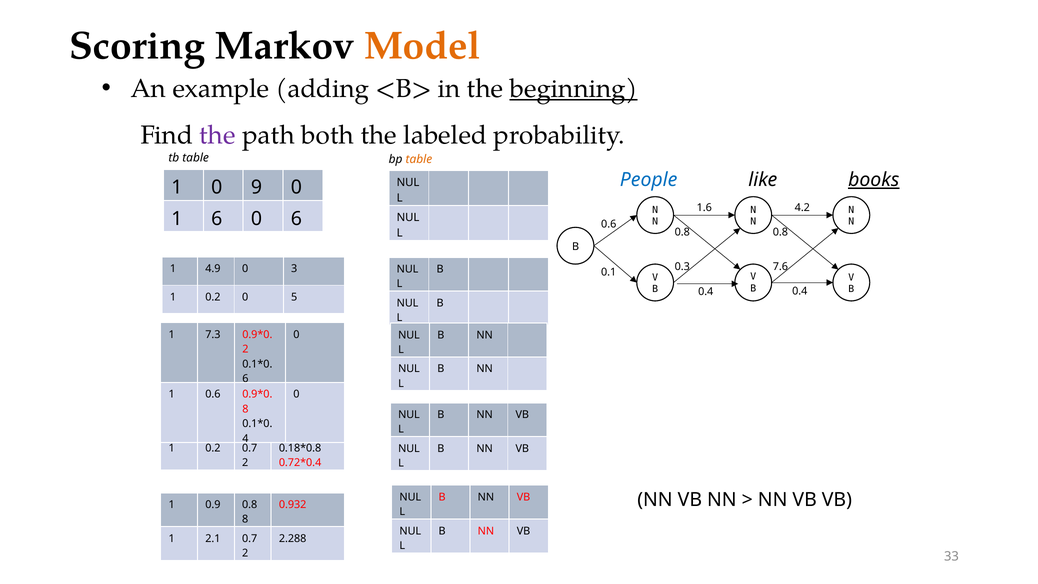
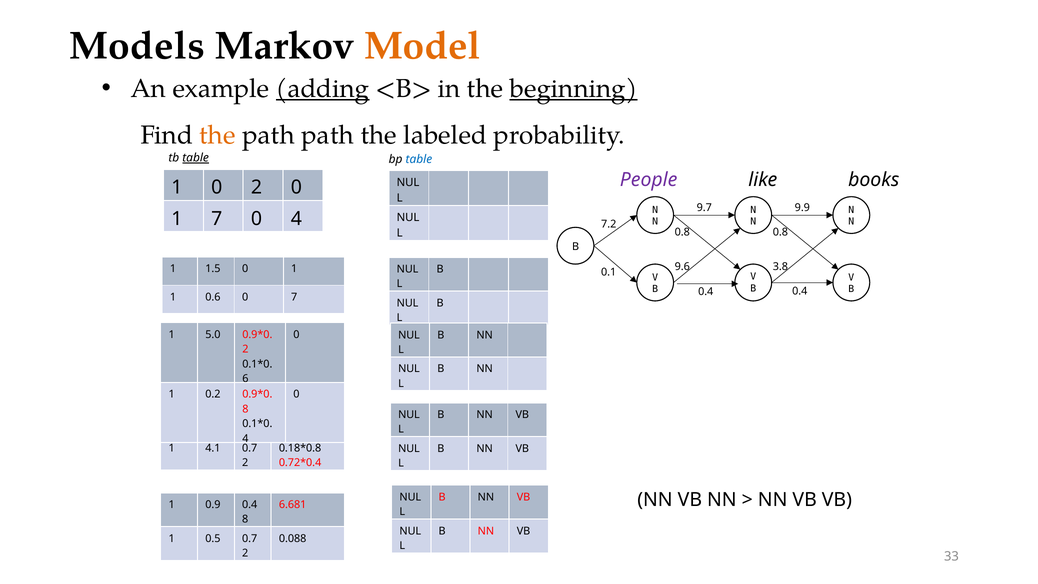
Scoring: Scoring -> Models
adding underline: none -> present
the at (217, 135) colour: purple -> orange
path both: both -> path
table at (196, 158) underline: none -> present
table at (419, 159) colour: orange -> blue
People colour: blue -> purple
books underline: present -> none
0 9: 9 -> 2
1.6: 1.6 -> 9.7
4.2: 4.2 -> 9.9
1 6: 6 -> 7
0 6: 6 -> 4
0.6 at (609, 224): 0.6 -> 7.2
0.3: 0.3 -> 9.6
7.6: 7.6 -> 3.8
4.9: 4.9 -> 1.5
3 at (294, 269): 3 -> 1
0.2 at (213, 297): 0.2 -> 0.6
0 5: 5 -> 7
7.3: 7.3 -> 5.0
1 0.6: 0.6 -> 0.2
0.2 at (213, 448): 0.2 -> 4.1
0.9 0.8: 0.8 -> 0.4
0.932: 0.932 -> 6.681
2.1: 2.1 -> 0.5
2.288: 2.288 -> 0.088
